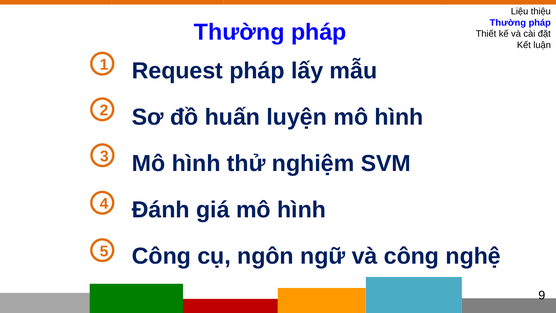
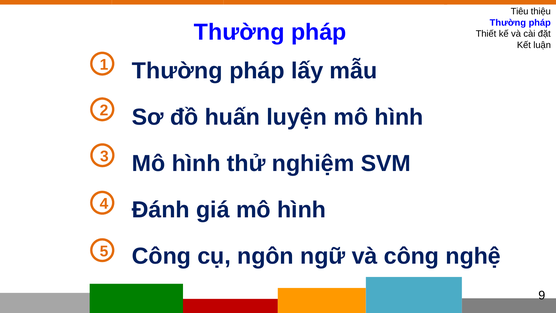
Liệu: Liệu -> Tiêu
Request at (177, 71): Request -> Thường
